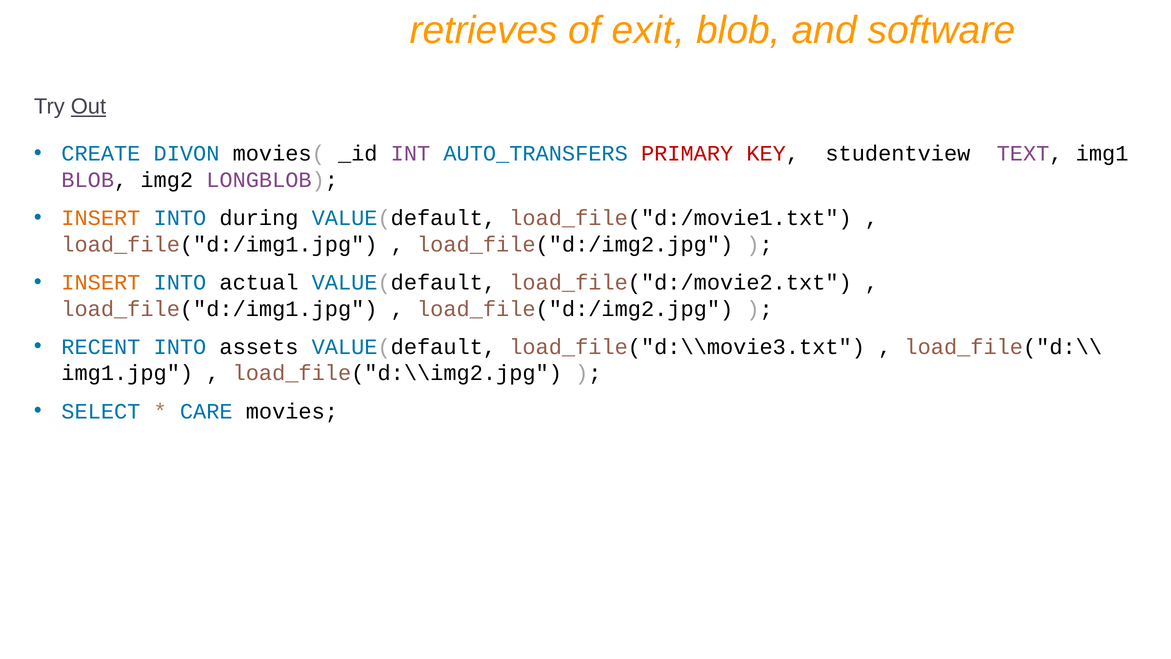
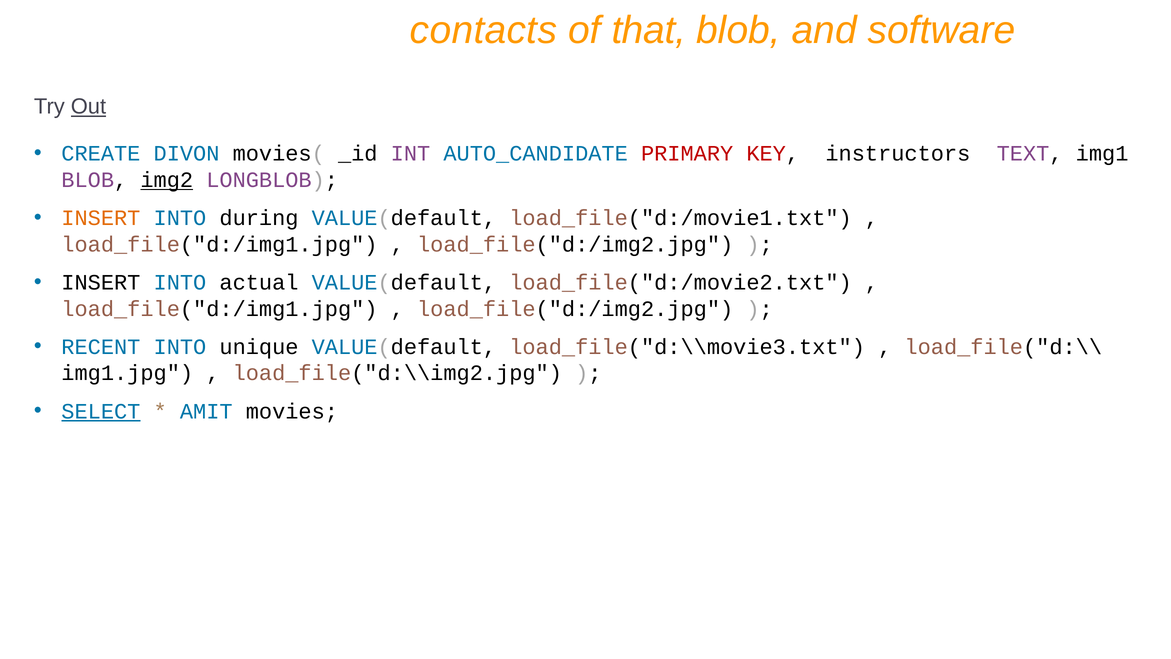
retrieves: retrieves -> contacts
exit: exit -> that
AUTO_TRANSFERS: AUTO_TRANSFERS -> AUTO_CANDIDATE
studentview: studentview -> instructors
img2 underline: none -> present
INSERT at (101, 282) colour: orange -> black
assets: assets -> unique
SELECT underline: none -> present
CARE: CARE -> AMIT
